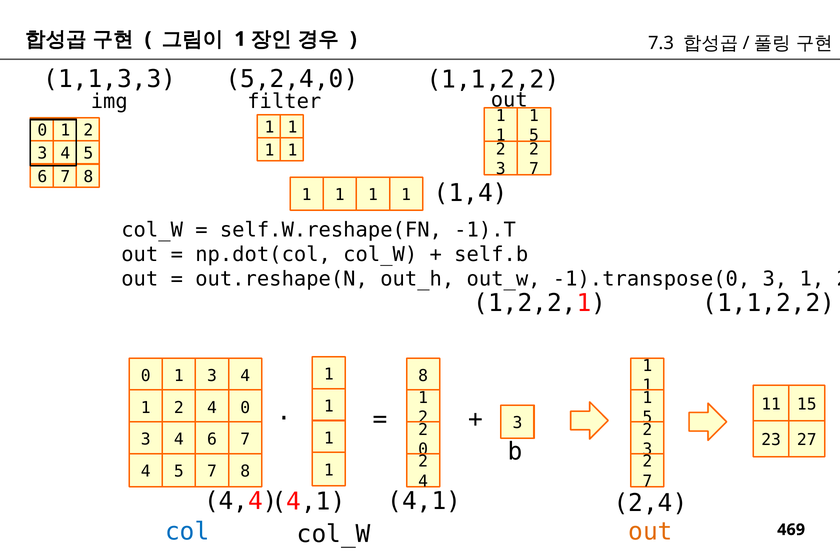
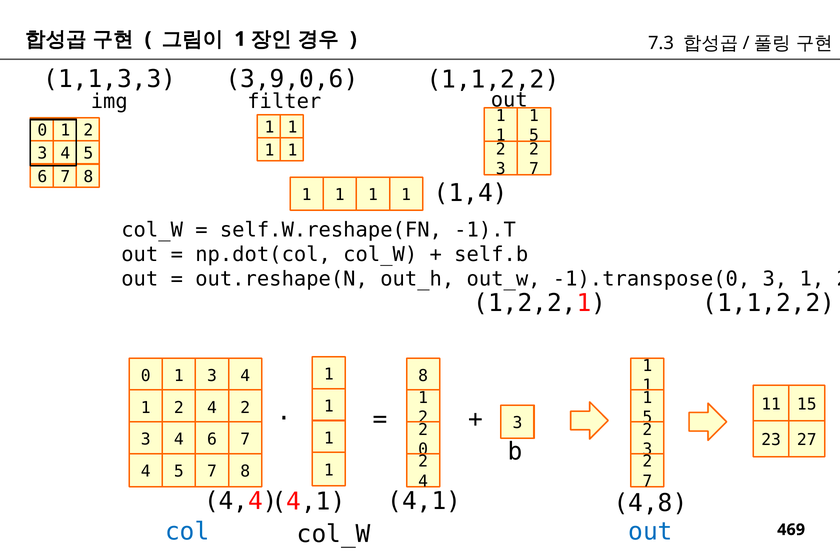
5,2,4,0: 5,2,4,0 -> 3,9,0,6
4 0: 0 -> 2
2,4: 2,4 -> 4,8
out at (650, 532) colour: orange -> blue
